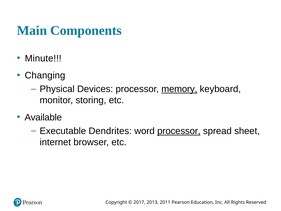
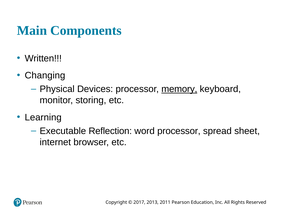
Minute: Minute -> Written
Available: Available -> Learning
Dendrites: Dendrites -> Reflection
processor at (179, 131) underline: present -> none
